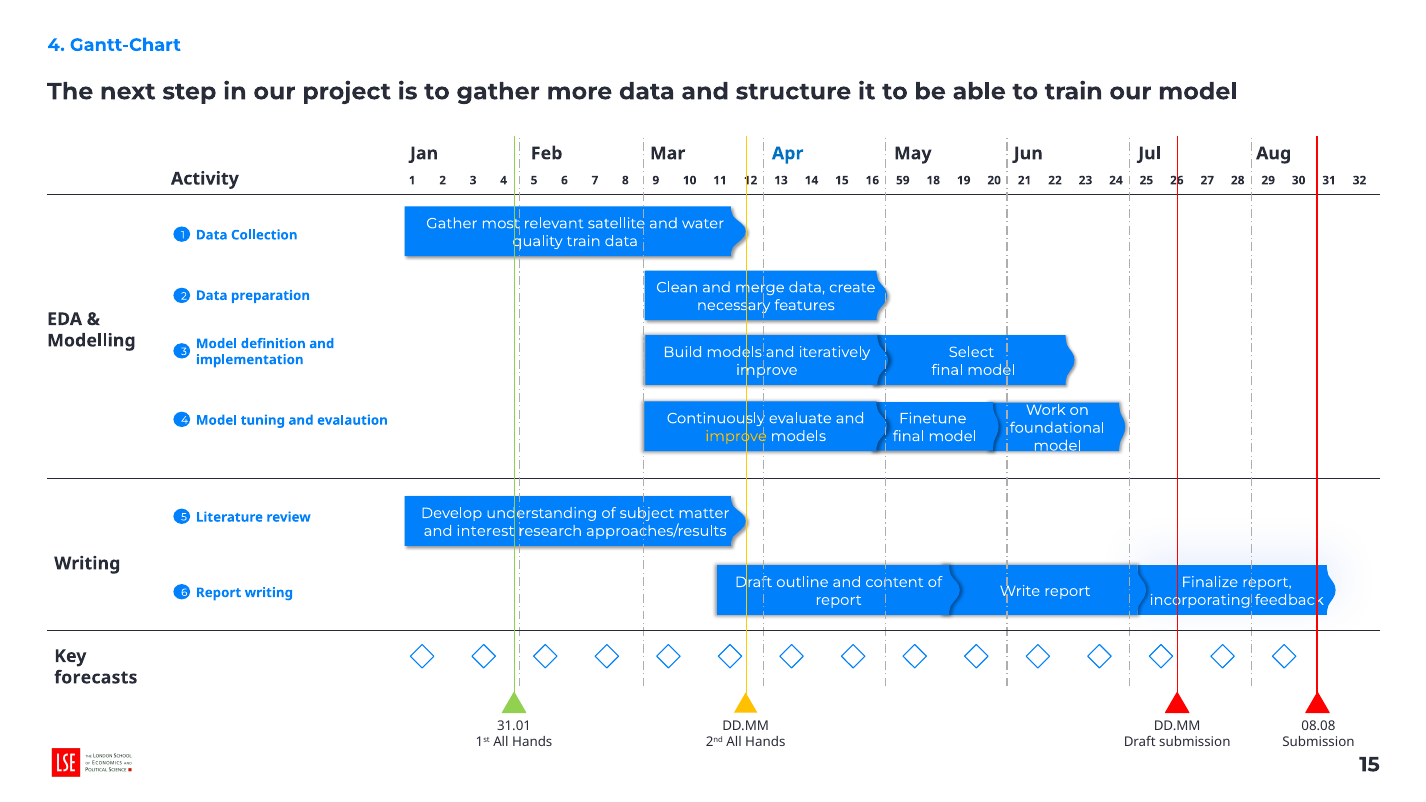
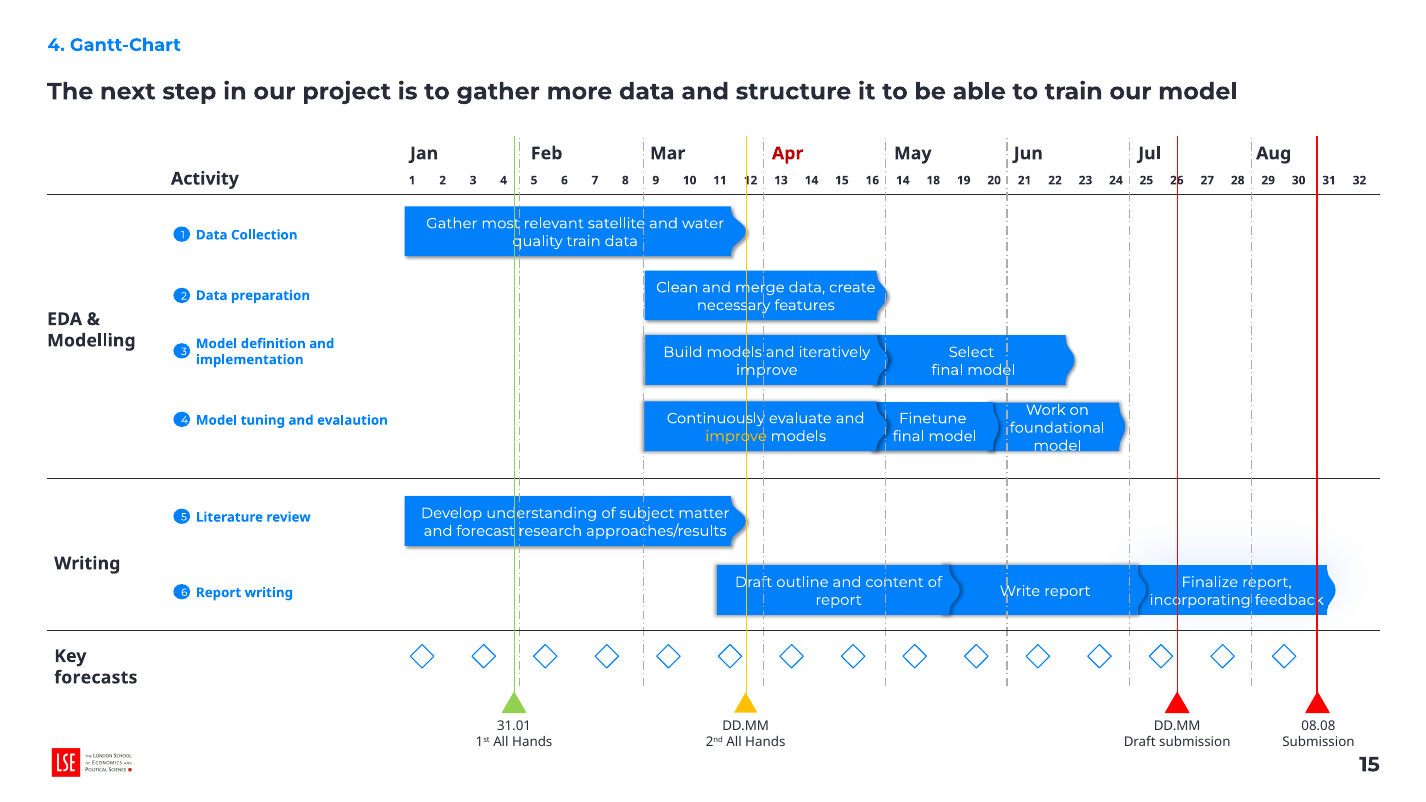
Apr colour: blue -> red
16 59: 59 -> 14
interest: interest -> forecast
